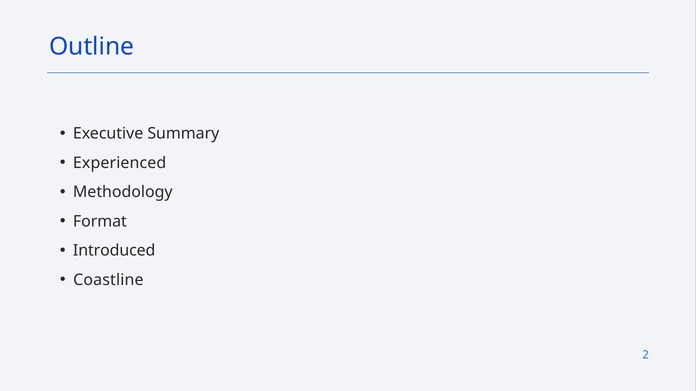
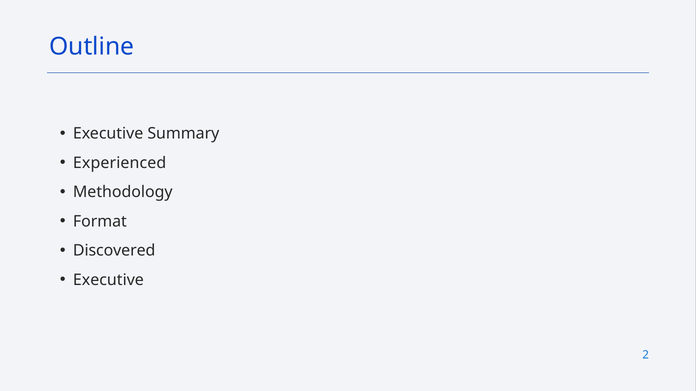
Introduced: Introduced -> Discovered
Coastline at (108, 280): Coastline -> Executive
